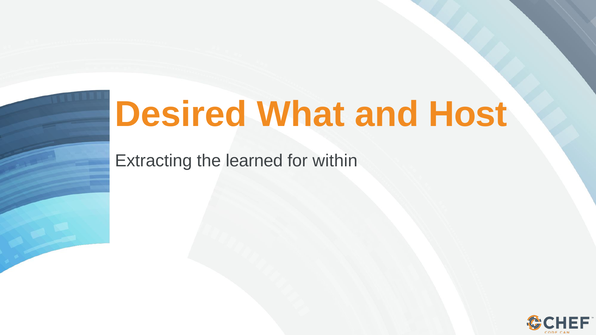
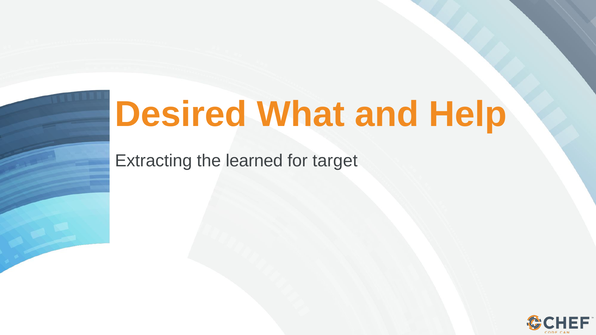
Host: Host -> Help
within: within -> target
